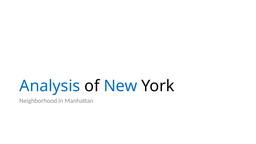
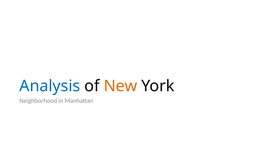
New colour: blue -> orange
